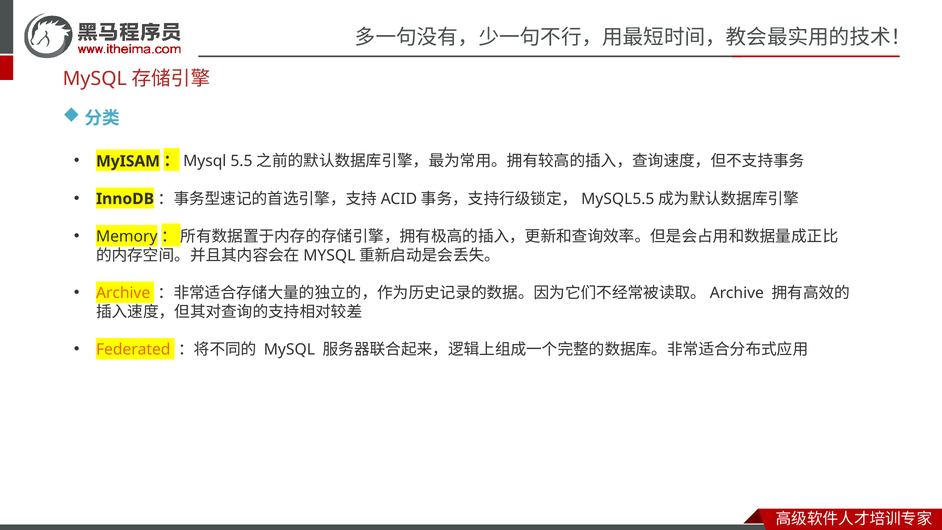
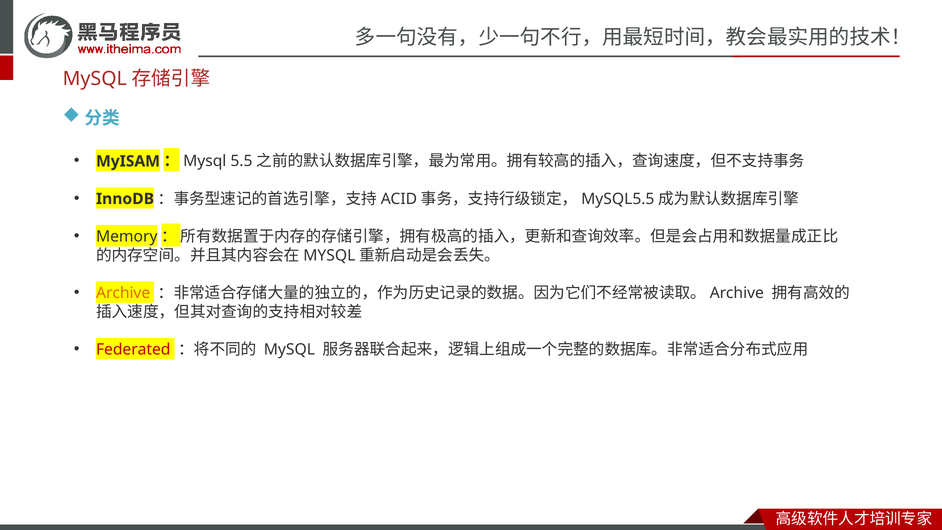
Federated colour: orange -> red
